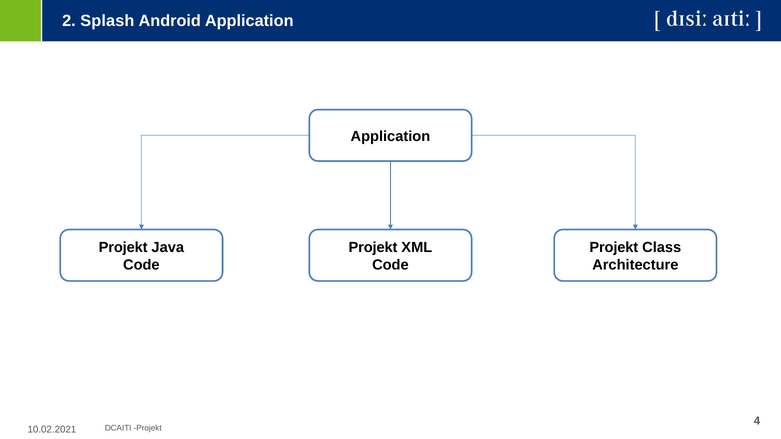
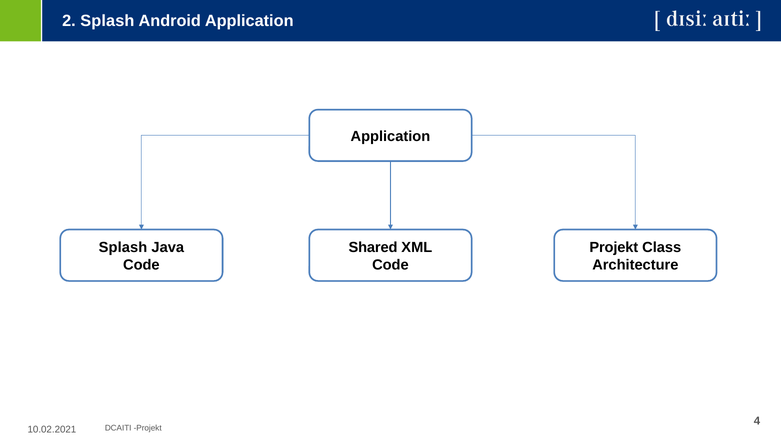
Projekt at (123, 248): Projekt -> Splash
Projekt at (373, 248): Projekt -> Shared
